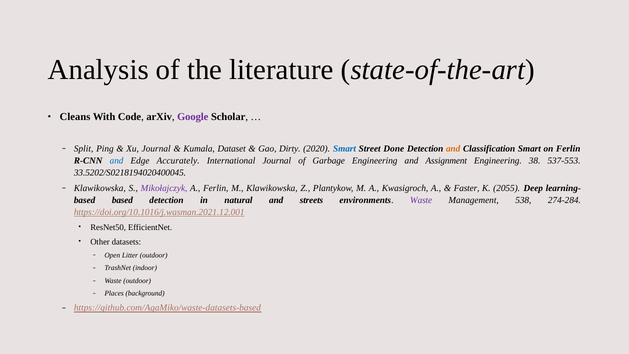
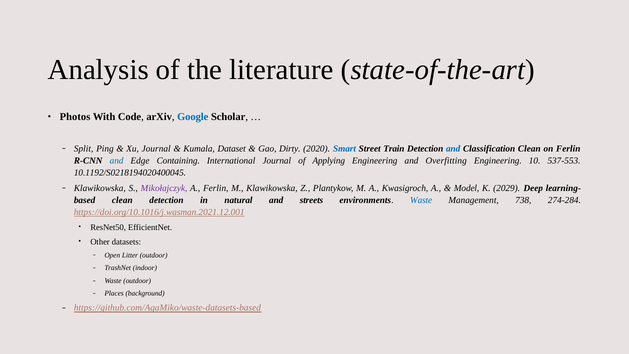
Cleans: Cleans -> Photos
Google colour: purple -> blue
Done: Done -> Train
and at (453, 148) colour: orange -> blue
Classification Smart: Smart -> Clean
Accurately: Accurately -> Containing
Garbage: Garbage -> Applying
Assignment: Assignment -> Overfitting
38: 38 -> 10
33.5202/S0218194020400045: 33.5202/S0218194020400045 -> 10.1192/S0218194020400045
Faster: Faster -> Model
2055: 2055 -> 2029
based based: based -> clean
Waste at (421, 200) colour: purple -> blue
538: 538 -> 738
